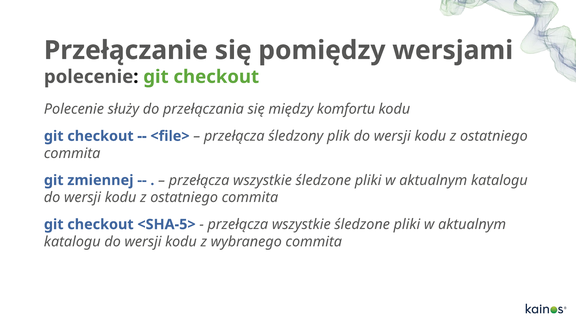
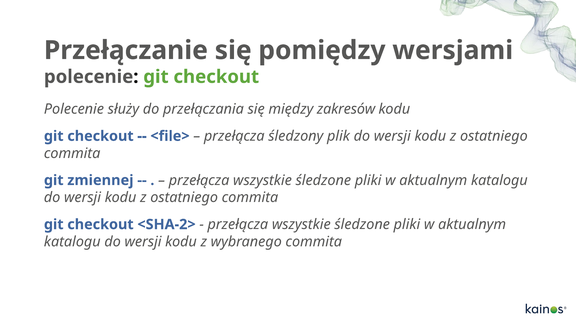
komfortu: komfortu -> zakresów
<SHA-5>: <SHA-5> -> <SHA-2>
